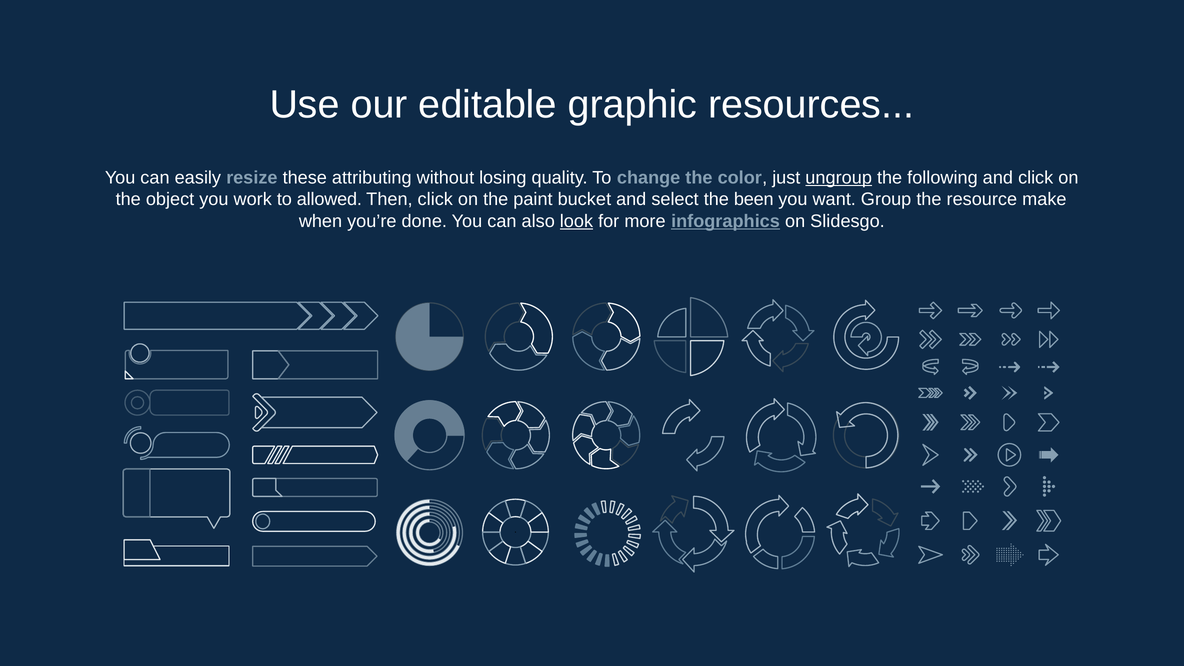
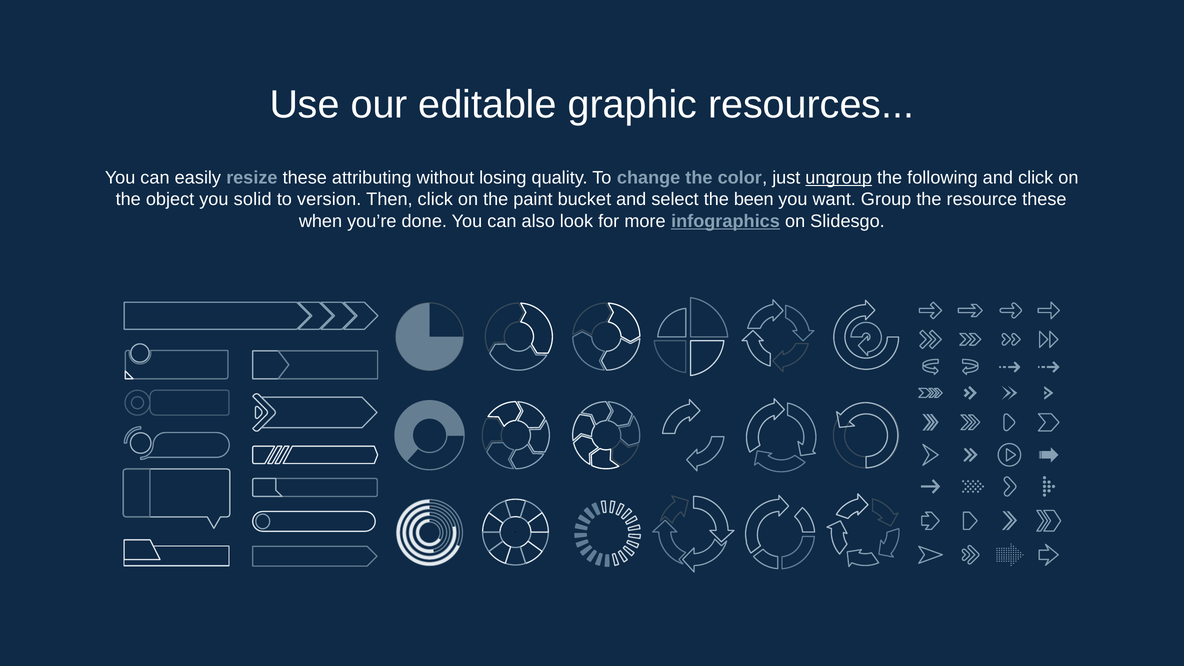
work: work -> solid
allowed: allowed -> version
resource make: make -> these
look underline: present -> none
